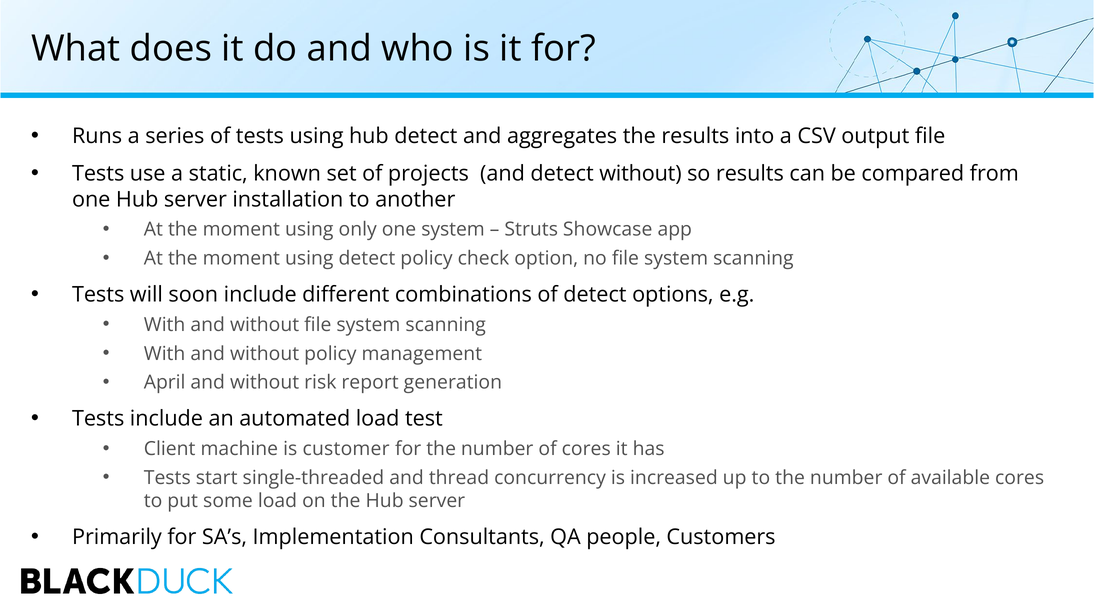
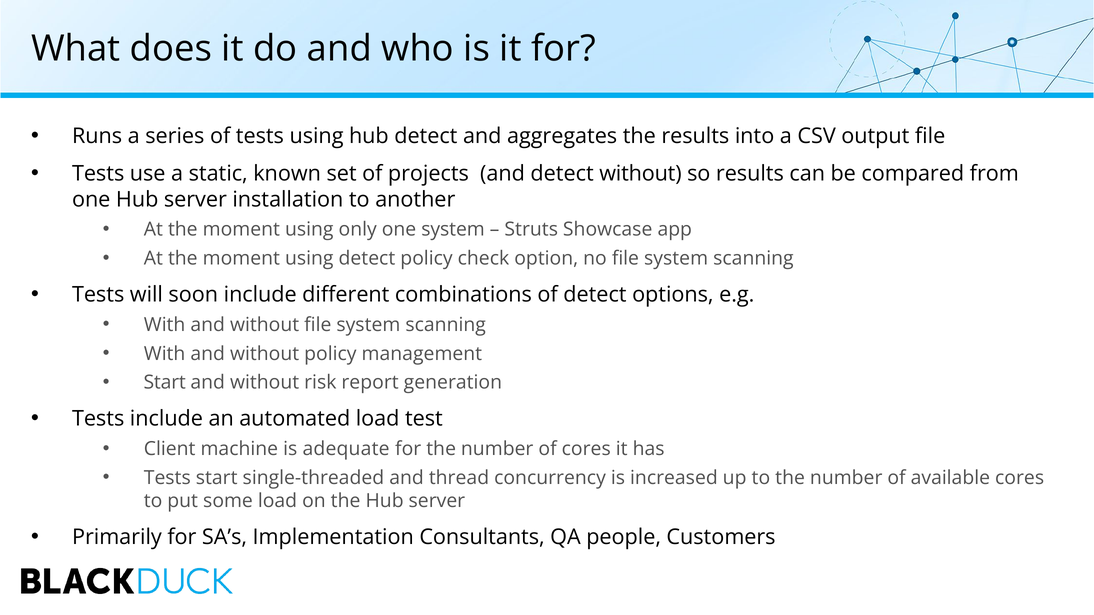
April at (165, 383): April -> Start
customer: customer -> adequate
